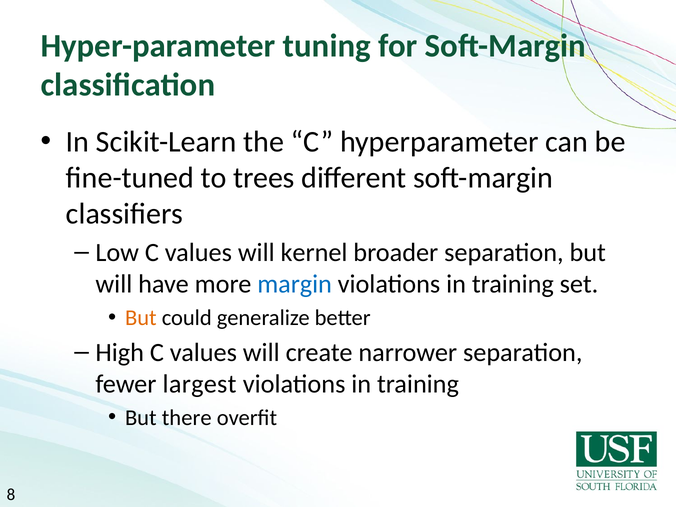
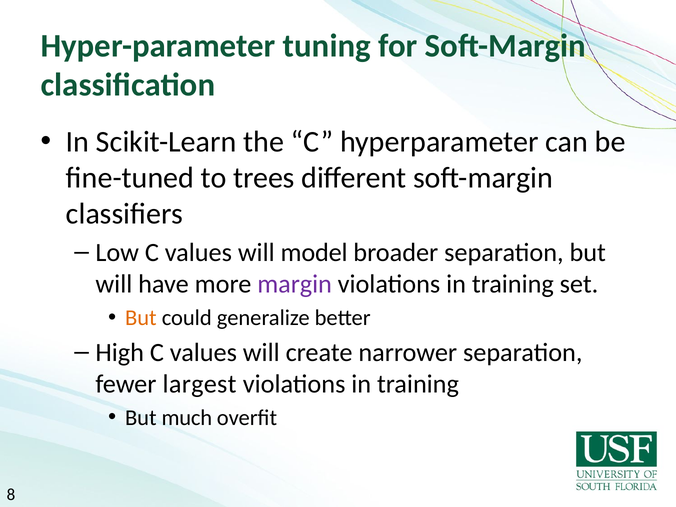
kernel: kernel -> model
margin colour: blue -> purple
there: there -> much
